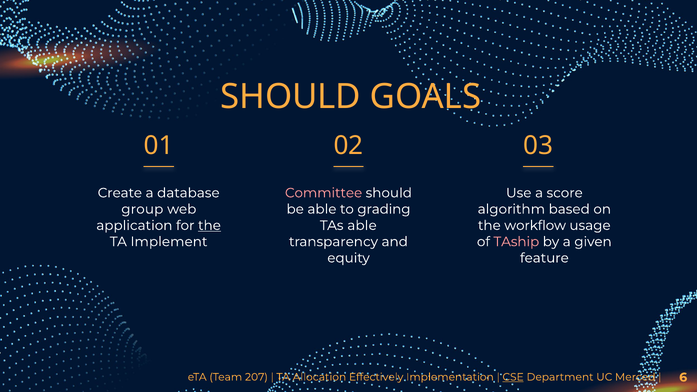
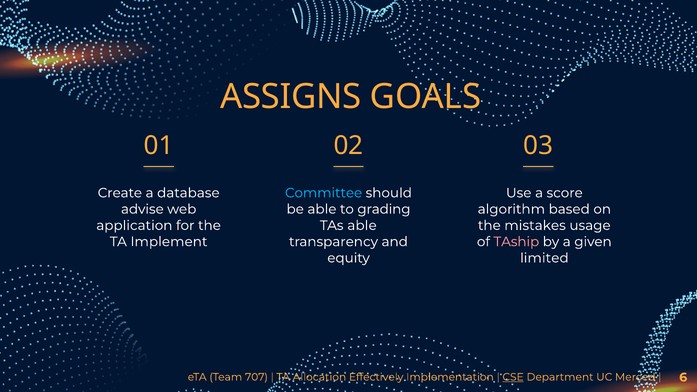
SHOULD at (291, 97): SHOULD -> ASSIGNS
Committee colour: pink -> light blue
group: group -> advise
the at (209, 225) underline: present -> none
workflow: workflow -> mistakes
feature: feature -> limited
207: 207 -> 707
